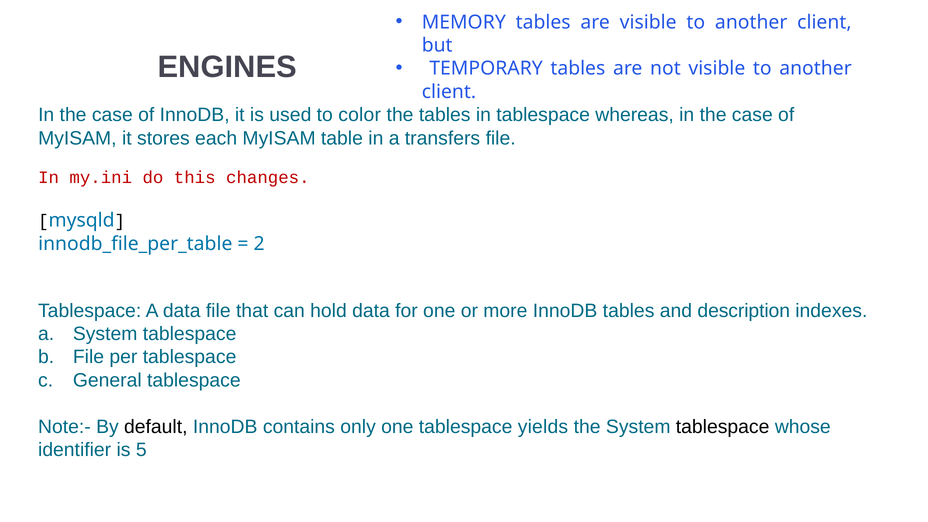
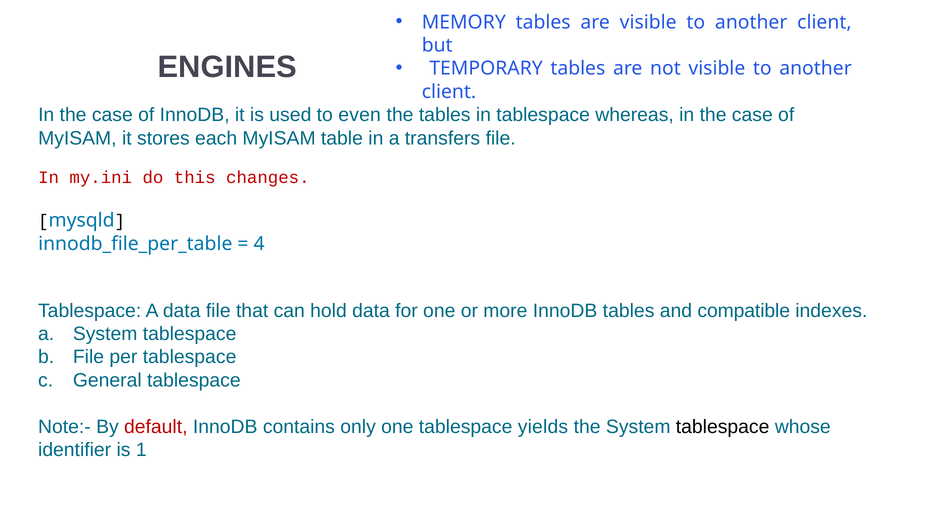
color: color -> even
2: 2 -> 4
description: description -> compatible
default colour: black -> red
5: 5 -> 1
